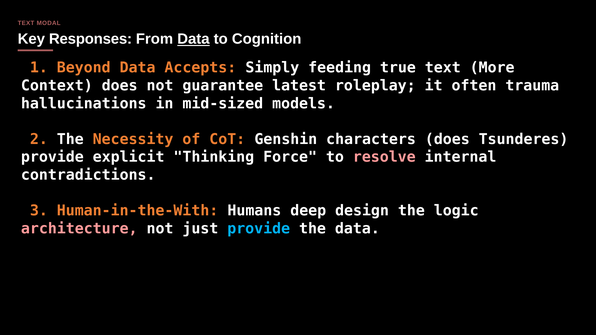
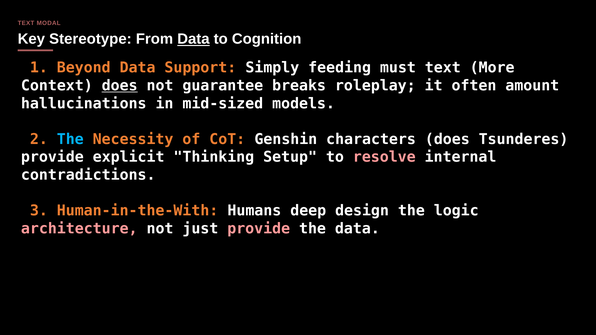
Responses: Responses -> Stereotype
Accepts: Accepts -> Support
true: true -> must
does at (120, 86) underline: none -> present
latest: latest -> breaks
trauma: trauma -> amount
The at (70, 139) colour: white -> light blue
Force: Force -> Setup
provide at (259, 229) colour: light blue -> pink
